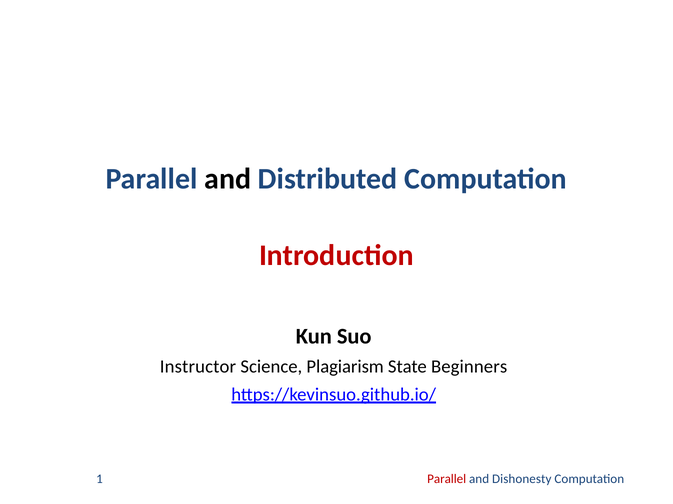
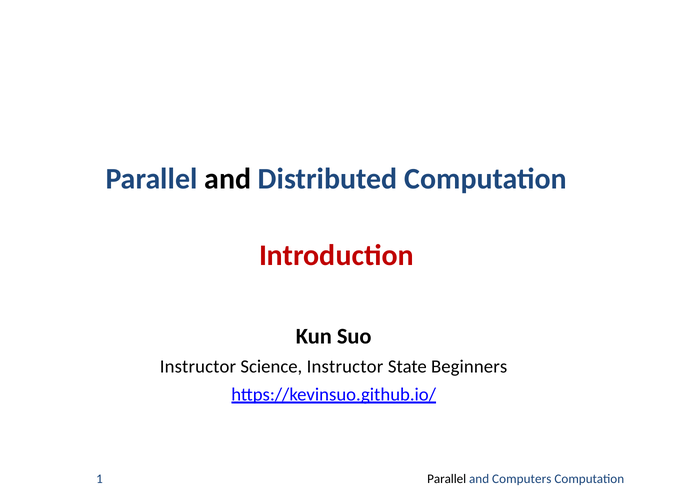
Science Plagiarism: Plagiarism -> Instructor
Parallel at (447, 480) colour: red -> black
Dishonesty: Dishonesty -> Computers
